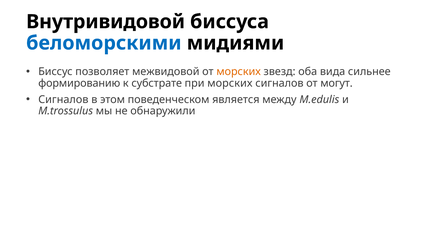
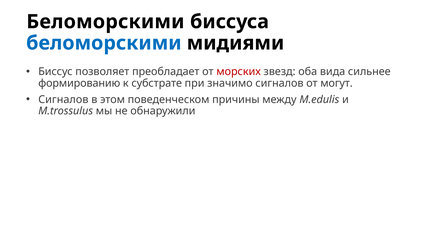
Внутривидовой at (106, 22): Внутривидовой -> Беломорскими
межвидовой: межвидовой -> преобладает
морских at (239, 72) colour: orange -> red
при морских: морских -> значимо
является: является -> причины
